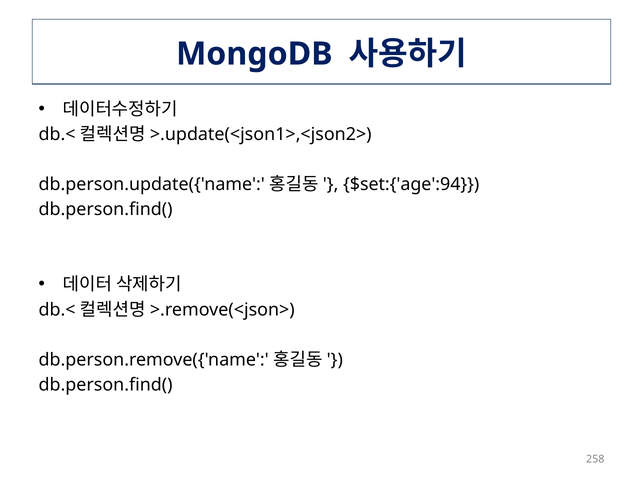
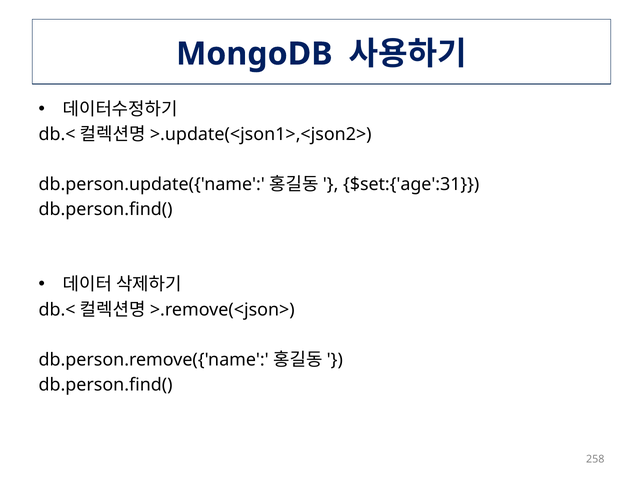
$set:{'age':94: $set:{'age':94 -> $set:{'age':31
